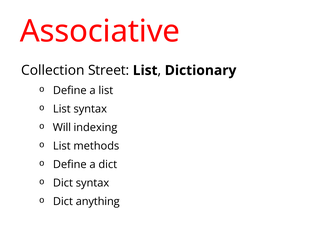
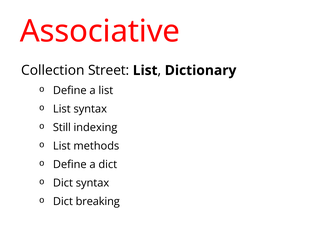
Will: Will -> Still
anything: anything -> breaking
